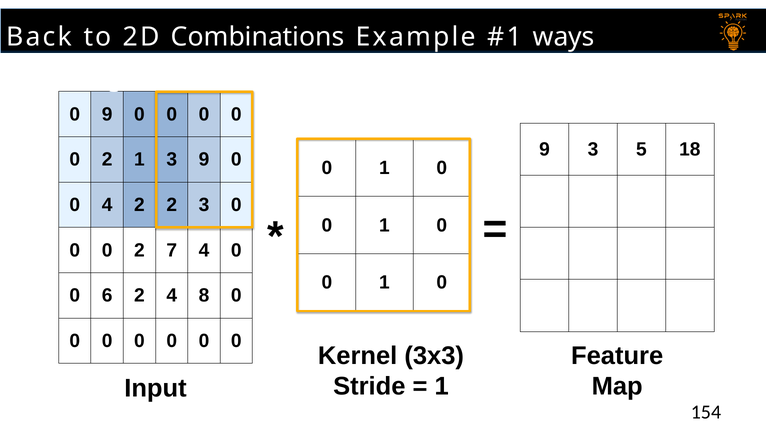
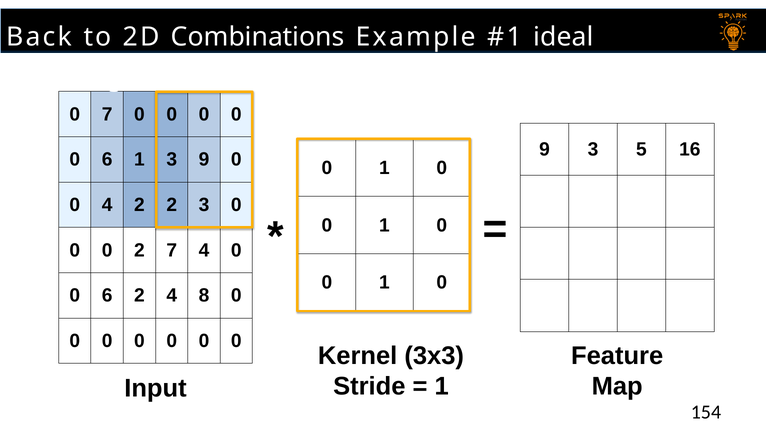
ways: ways -> ideal
0 9: 9 -> 7
18: 18 -> 16
2 at (107, 160): 2 -> 6
